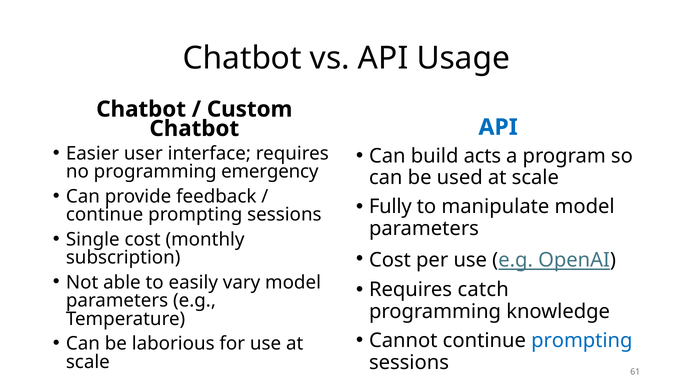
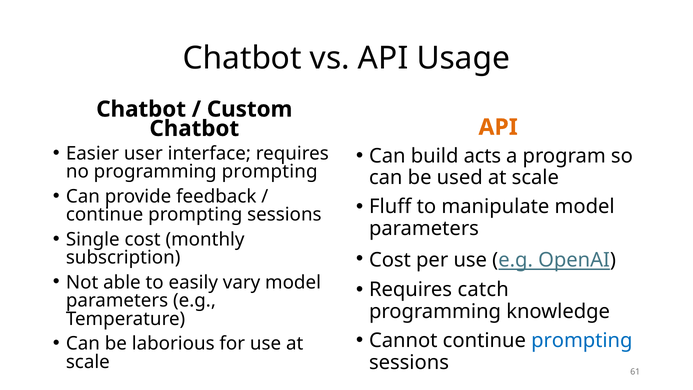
API at (498, 127) colour: blue -> orange
programming emergency: emergency -> prompting
Fully: Fully -> Fluff
